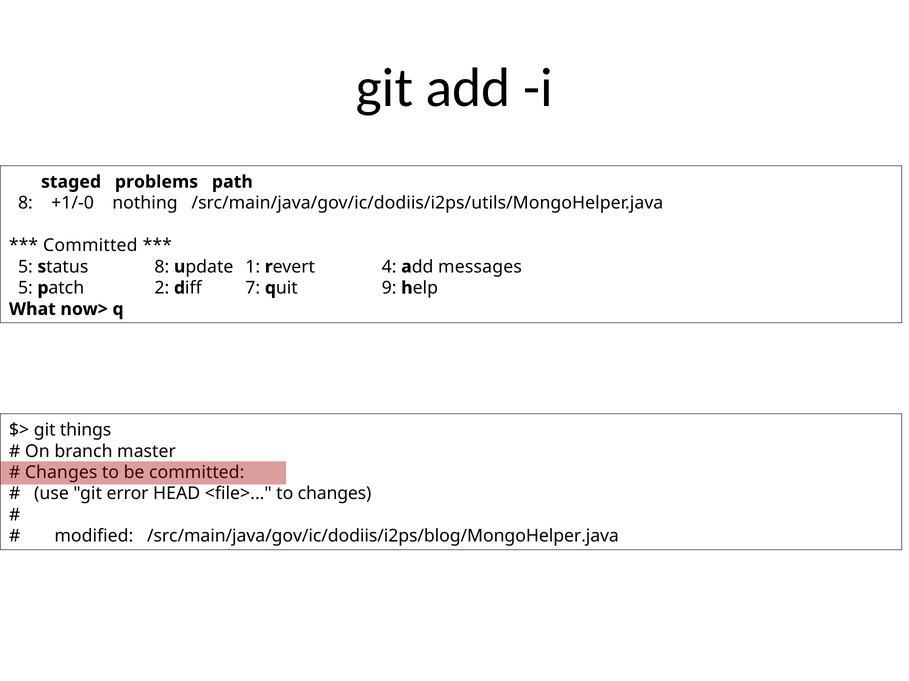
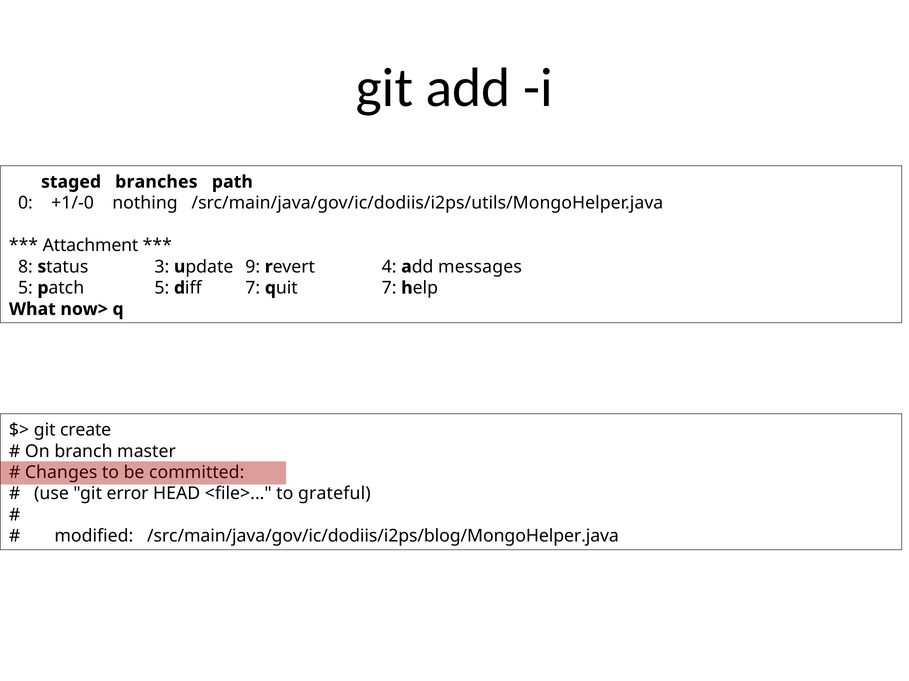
problems: problems -> branches
8 at (25, 203): 8 -> 0
Committed at (90, 246): Committed -> Attachment
5 at (25, 267): 5 -> 8
status 8: 8 -> 3
1: 1 -> 9
patch 2: 2 -> 5
quit 9: 9 -> 7
things: things -> create
to changes: changes -> grateful
